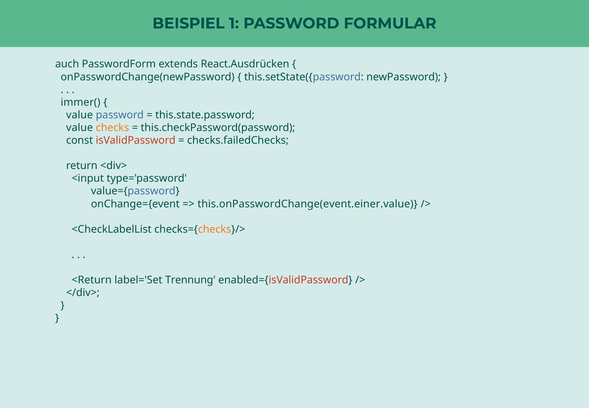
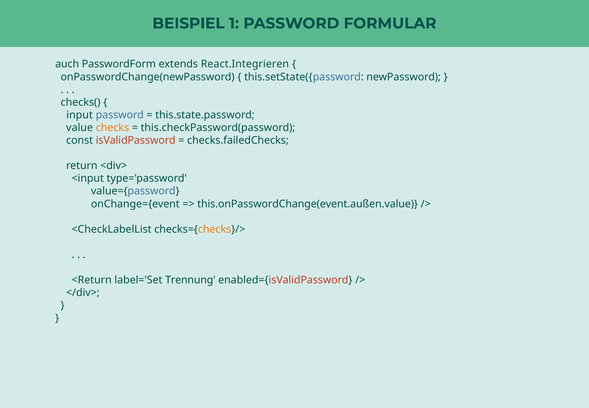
React.Ausdrücken: React.Ausdrücken -> React.Integrieren
immer(: immer( -> checks(
value at (80, 115): value -> input
this.onPasswordChange(event.einer.value: this.onPasswordChange(event.einer.value -> this.onPasswordChange(event.außen.value
